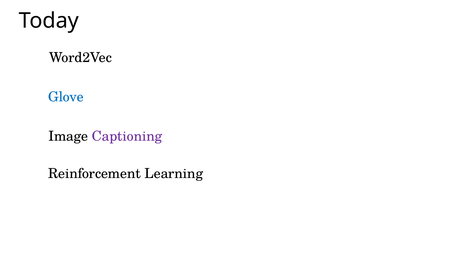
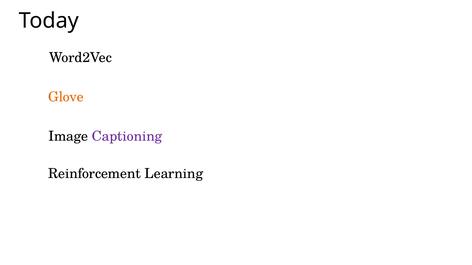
Glove colour: blue -> orange
